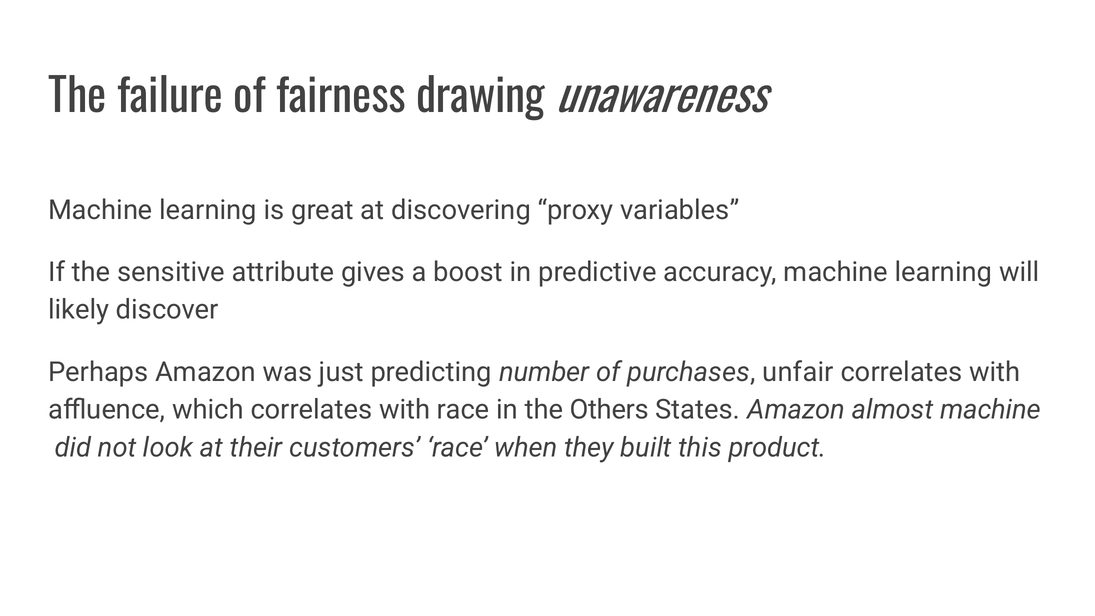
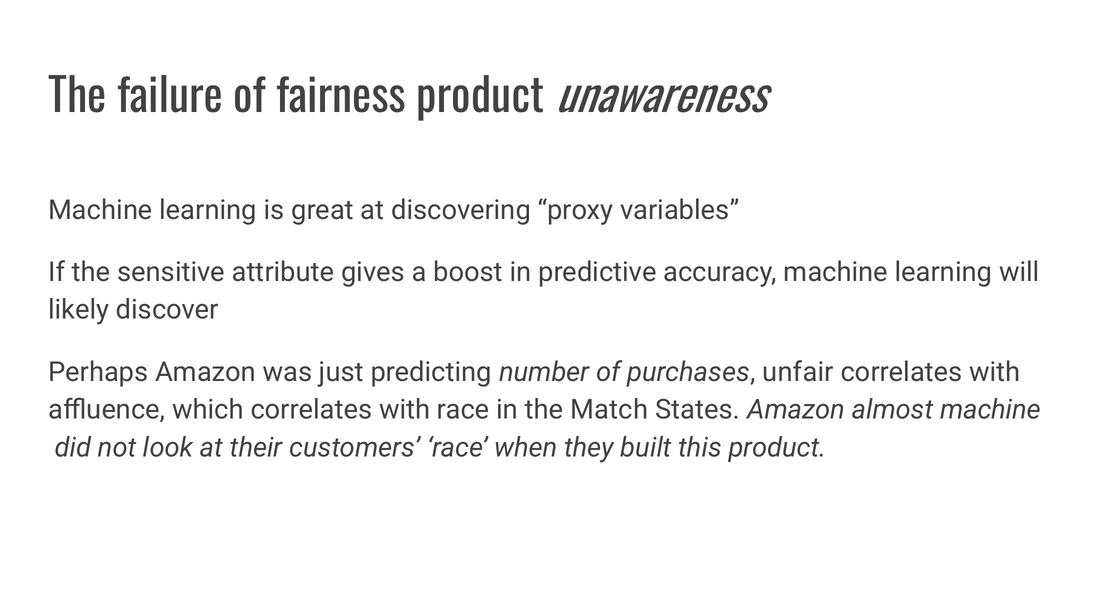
fairness drawing: drawing -> product
Others: Others -> Match
